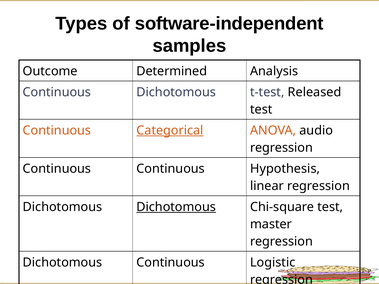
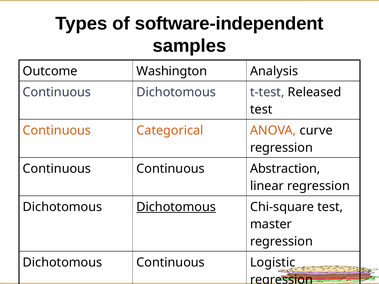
Determined: Determined -> Washington
Categorical underline: present -> none
audio: audio -> curve
Hypothesis: Hypothesis -> Abstraction
